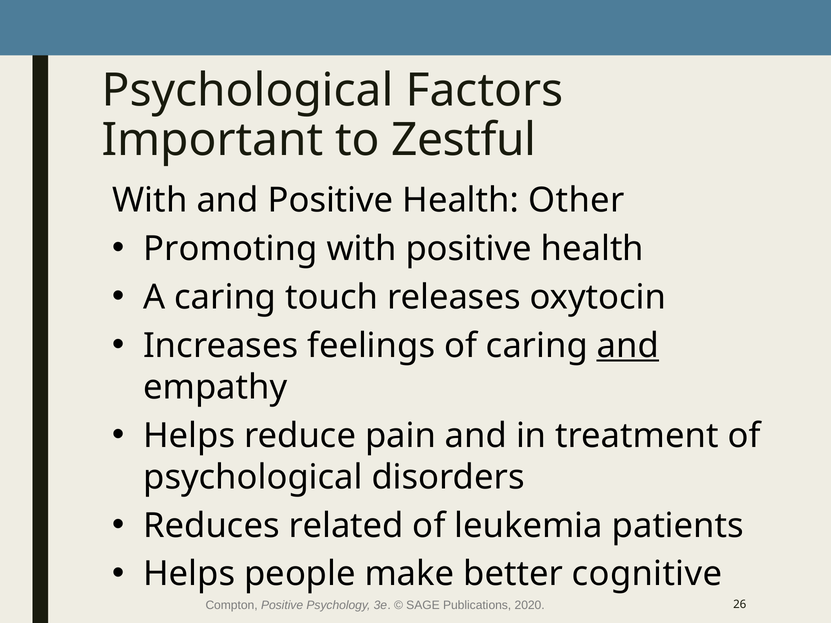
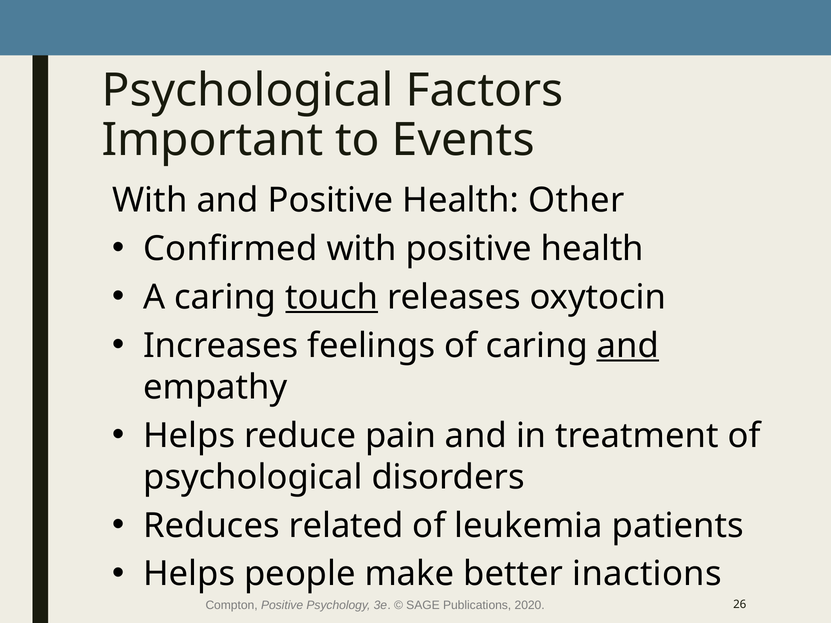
Zestful: Zestful -> Events
Promoting: Promoting -> Confirmed
touch underline: none -> present
cognitive: cognitive -> inactions
